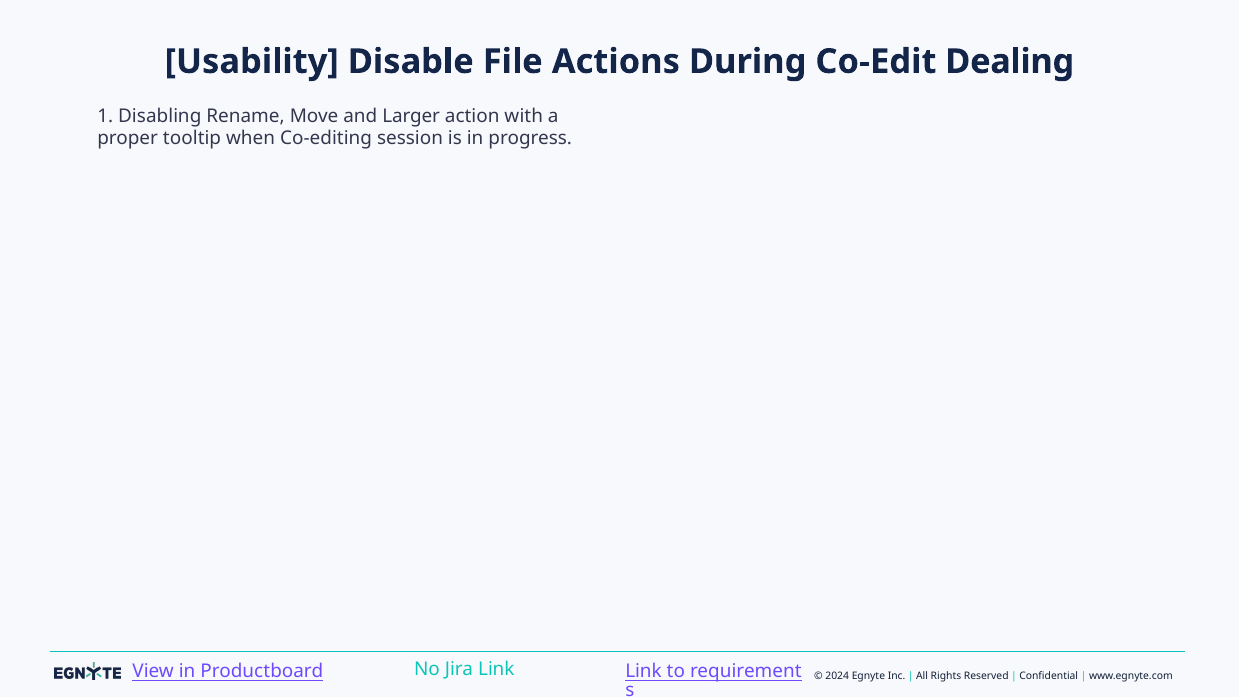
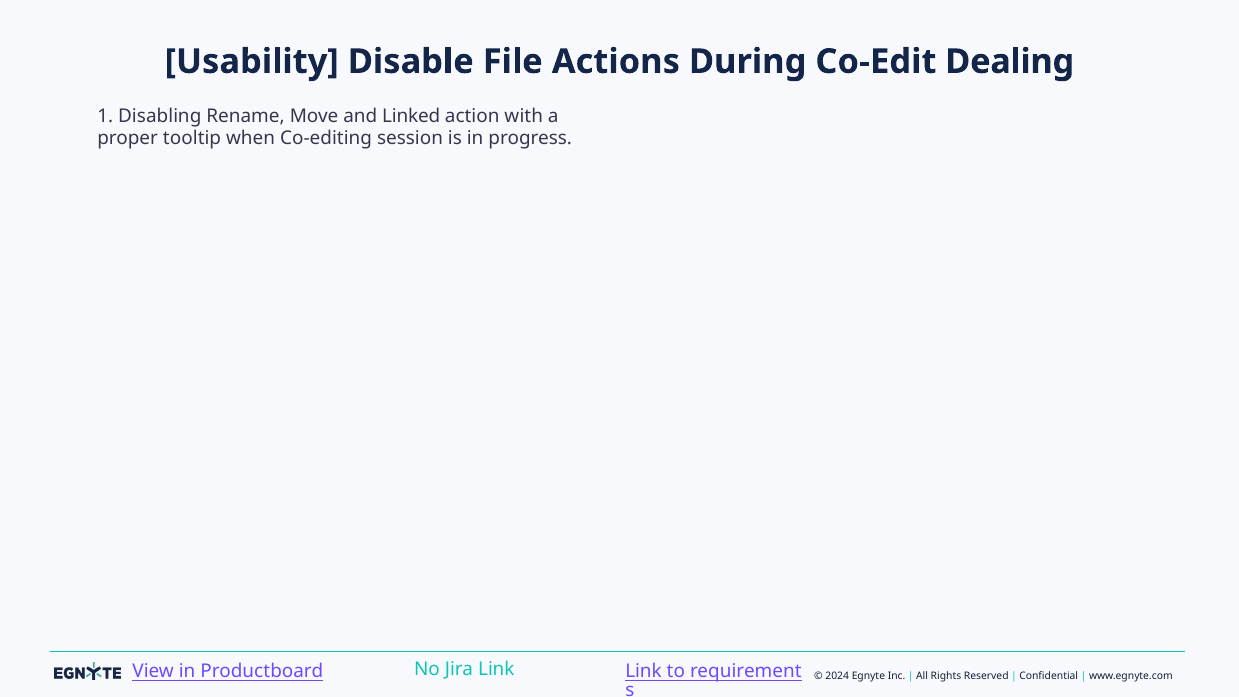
Larger: Larger -> Linked
